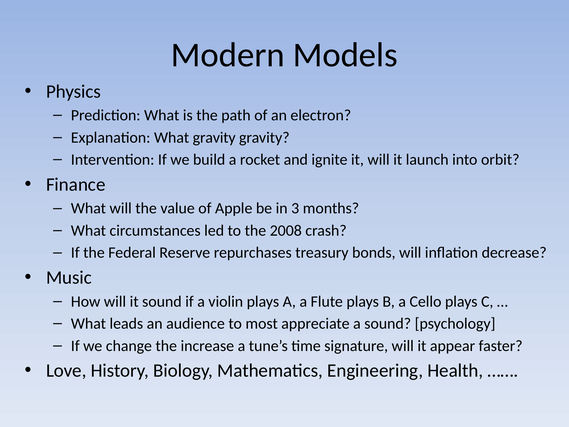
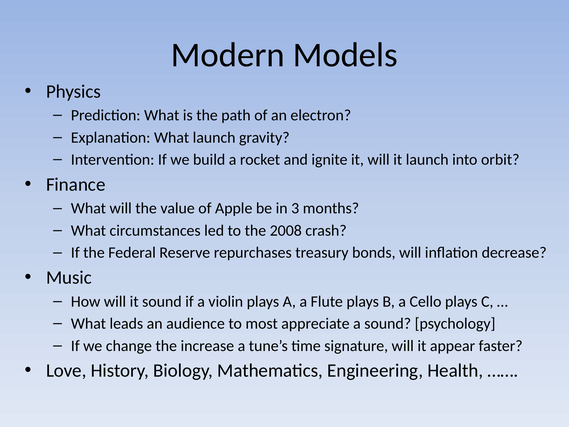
What gravity: gravity -> launch
